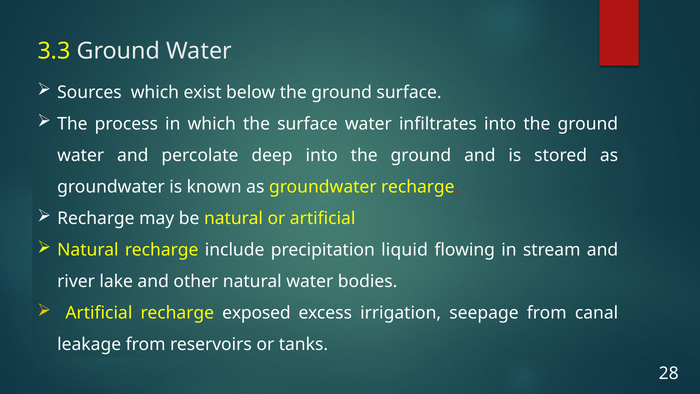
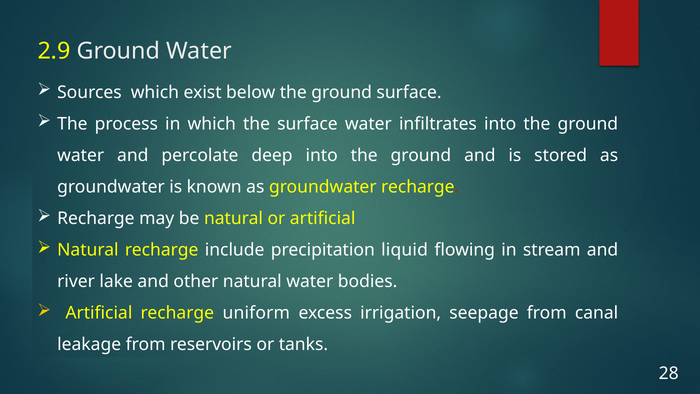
3.3: 3.3 -> 2.9
exposed: exposed -> uniform
